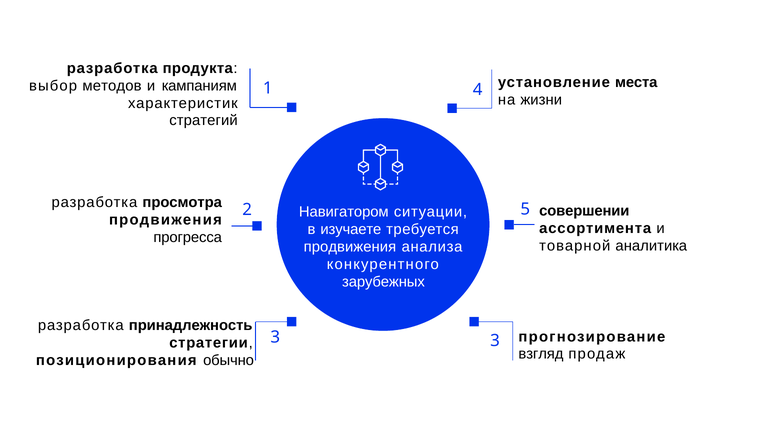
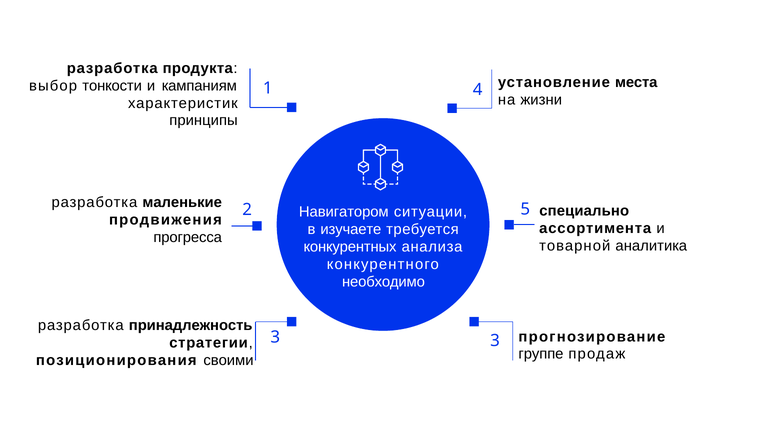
методов: методов -> тонкости
стратегий: стратегий -> принципы
просмотра: просмотра -> маленькие
совершении: совершении -> специально
продвижения at (350, 247): продвижения -> конкурентных
зарубежных: зарубежных -> необходимо
взгляд: взгляд -> группе
обычно: обычно -> своими
